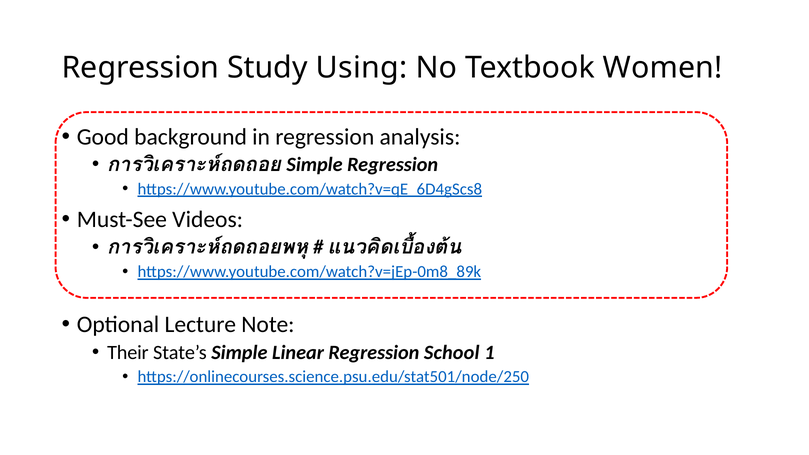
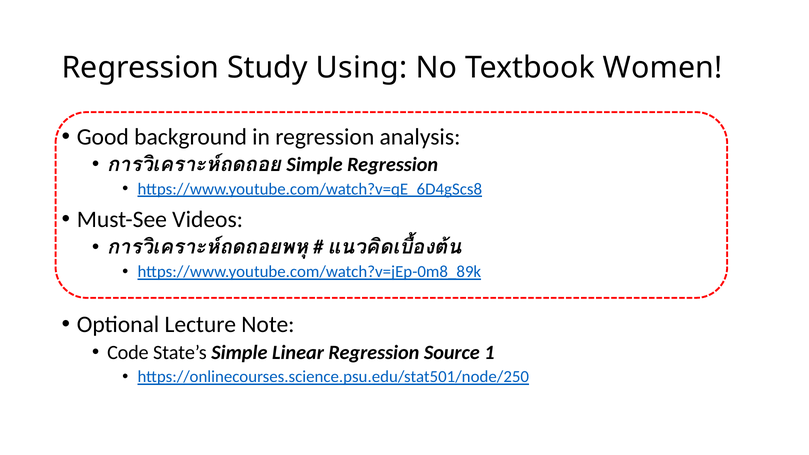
Their: Their -> Code
School: School -> Source
